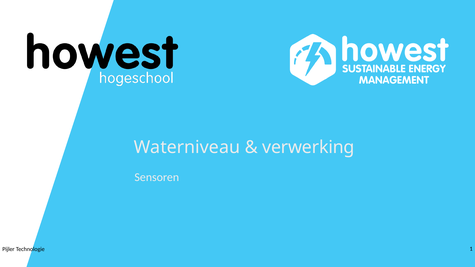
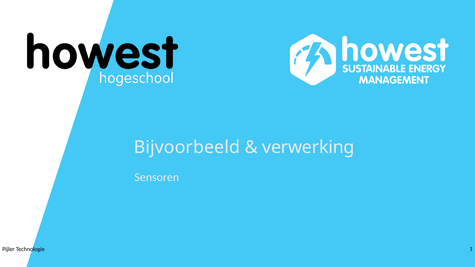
Waterniveau: Waterniveau -> Bijvoorbeeld
